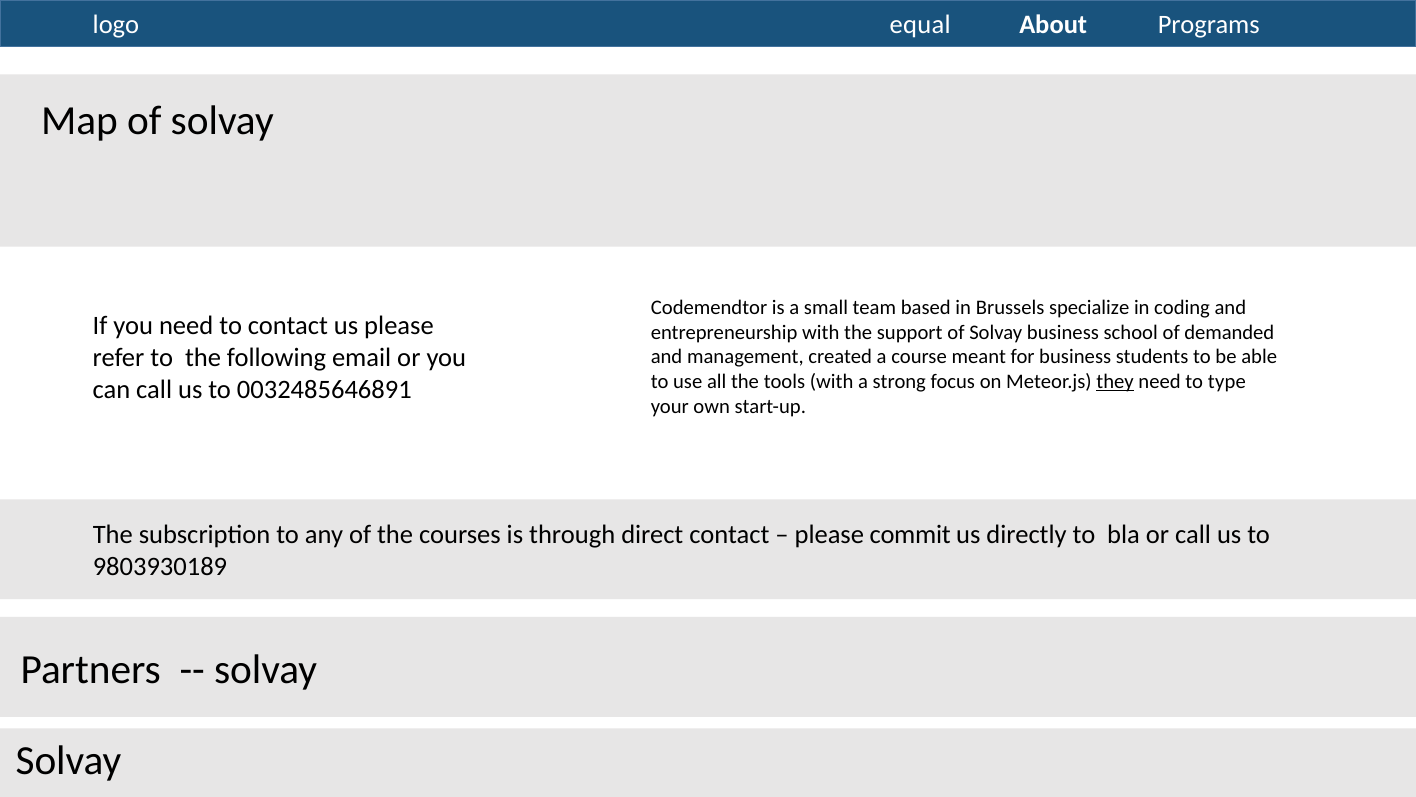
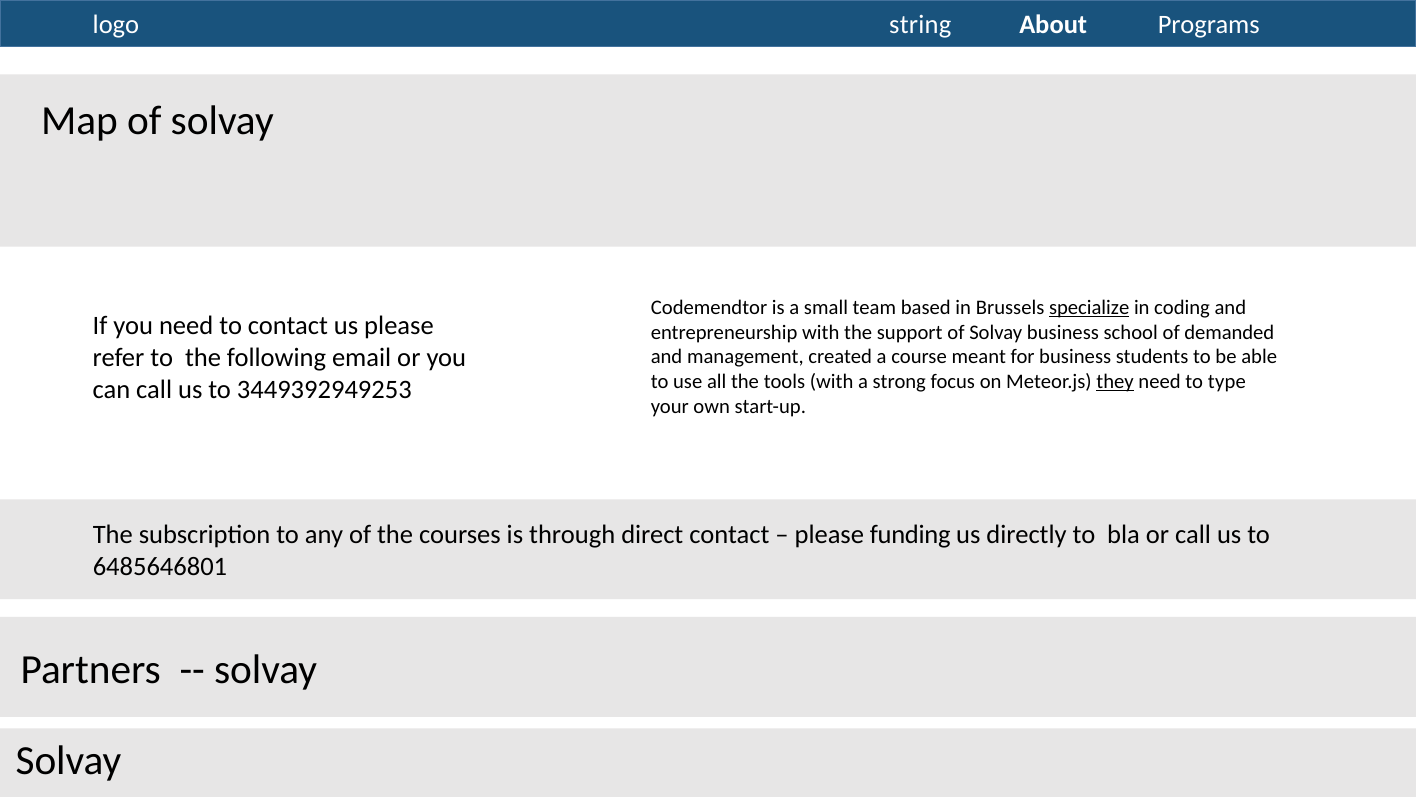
equal: equal -> string
specialize underline: none -> present
0032485646891: 0032485646891 -> 3449392949253
commit: commit -> funding
9803930189: 9803930189 -> 6485646801
